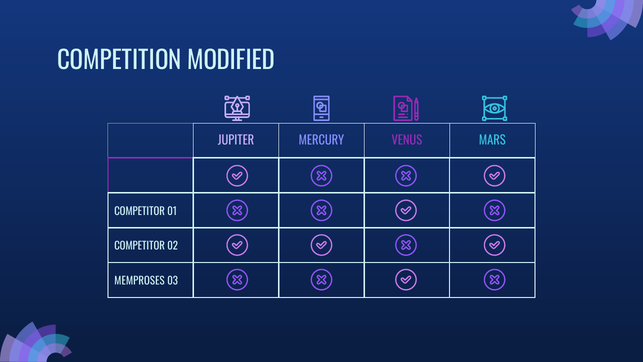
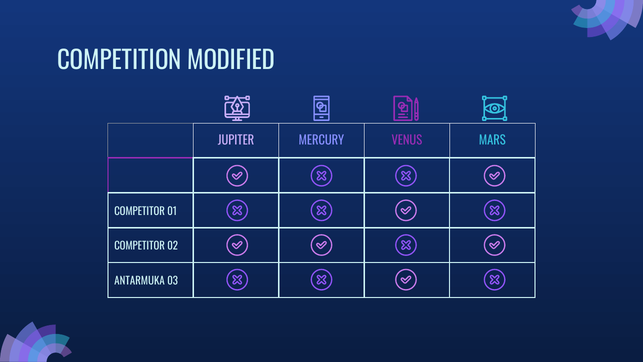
MEMPROSES: MEMPROSES -> ANTARMUKA
